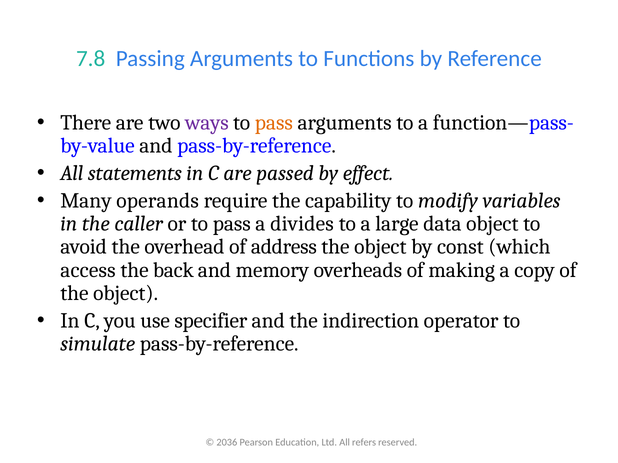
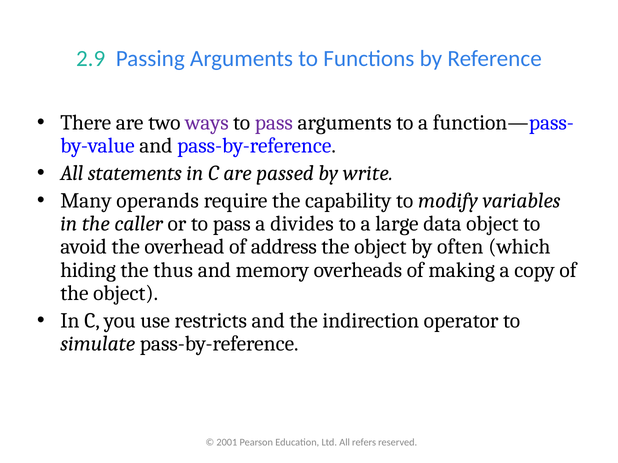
7.8: 7.8 -> 2.9
pass at (274, 123) colour: orange -> purple
effect: effect -> write
const: const -> often
access: access -> hiding
back: back -> thus
specifier: specifier -> restricts
2036: 2036 -> 2001
